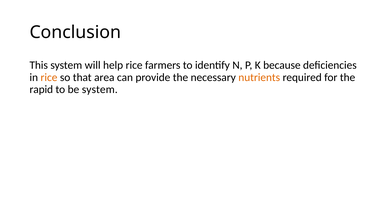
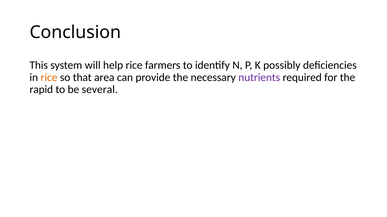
because: because -> possibly
nutrients colour: orange -> purple
be system: system -> several
